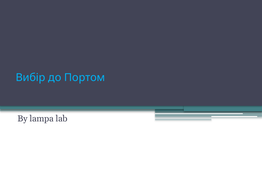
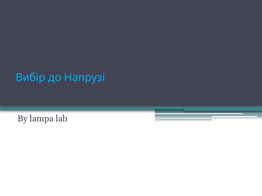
Портом: Портом -> Напрузі
